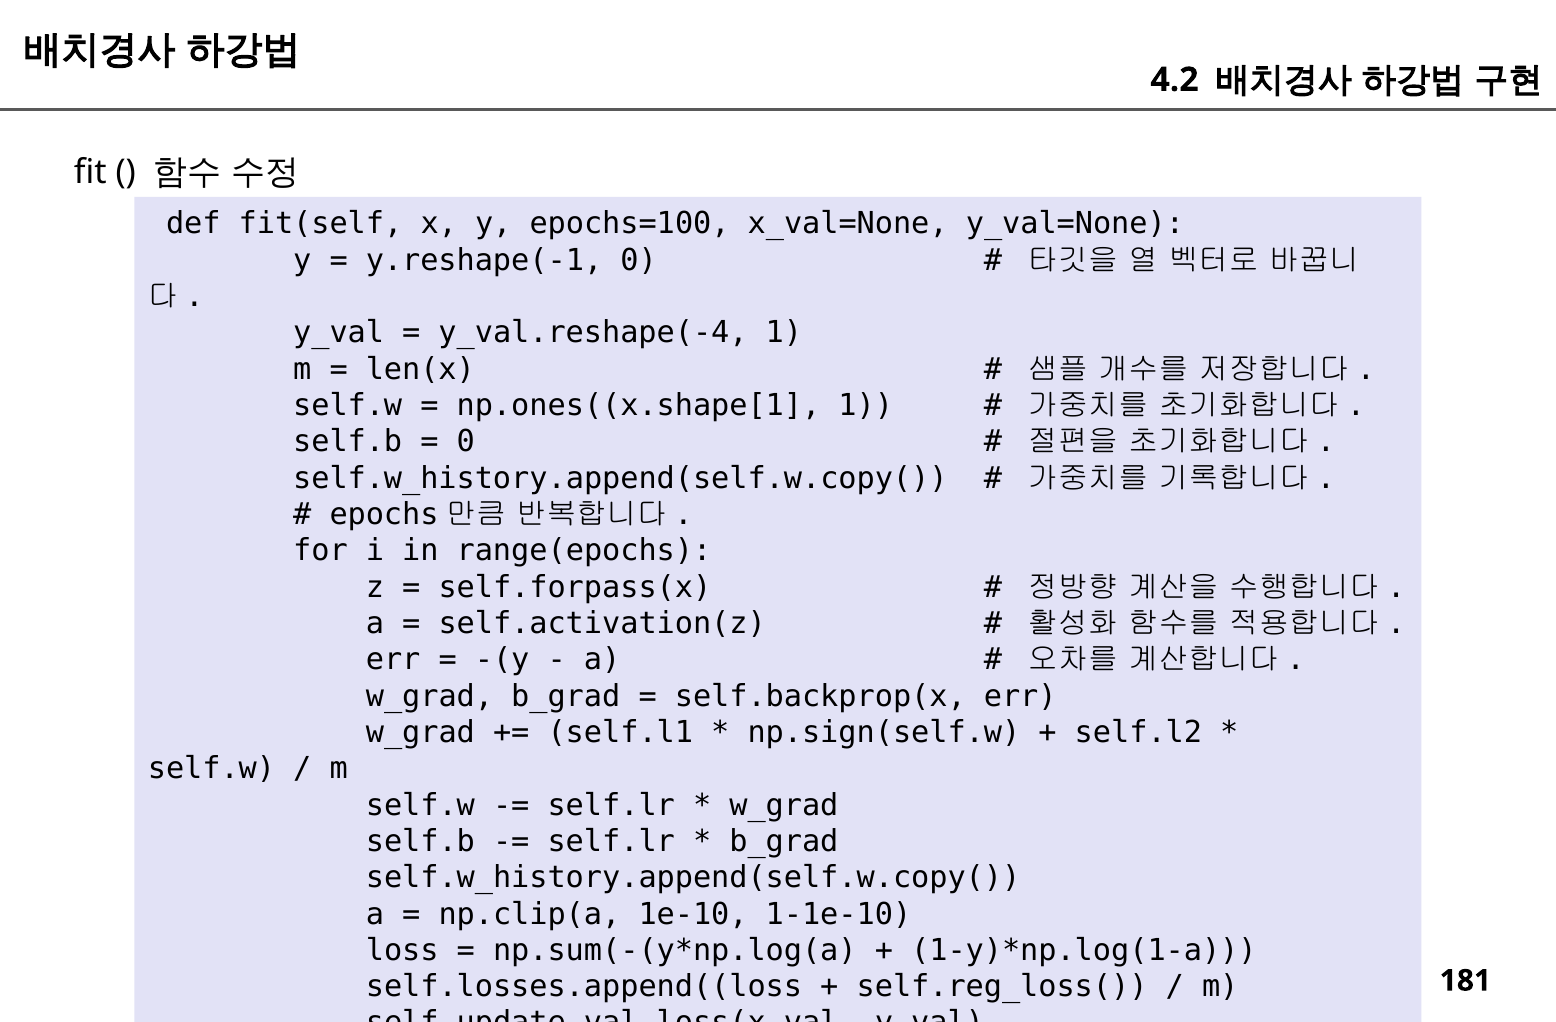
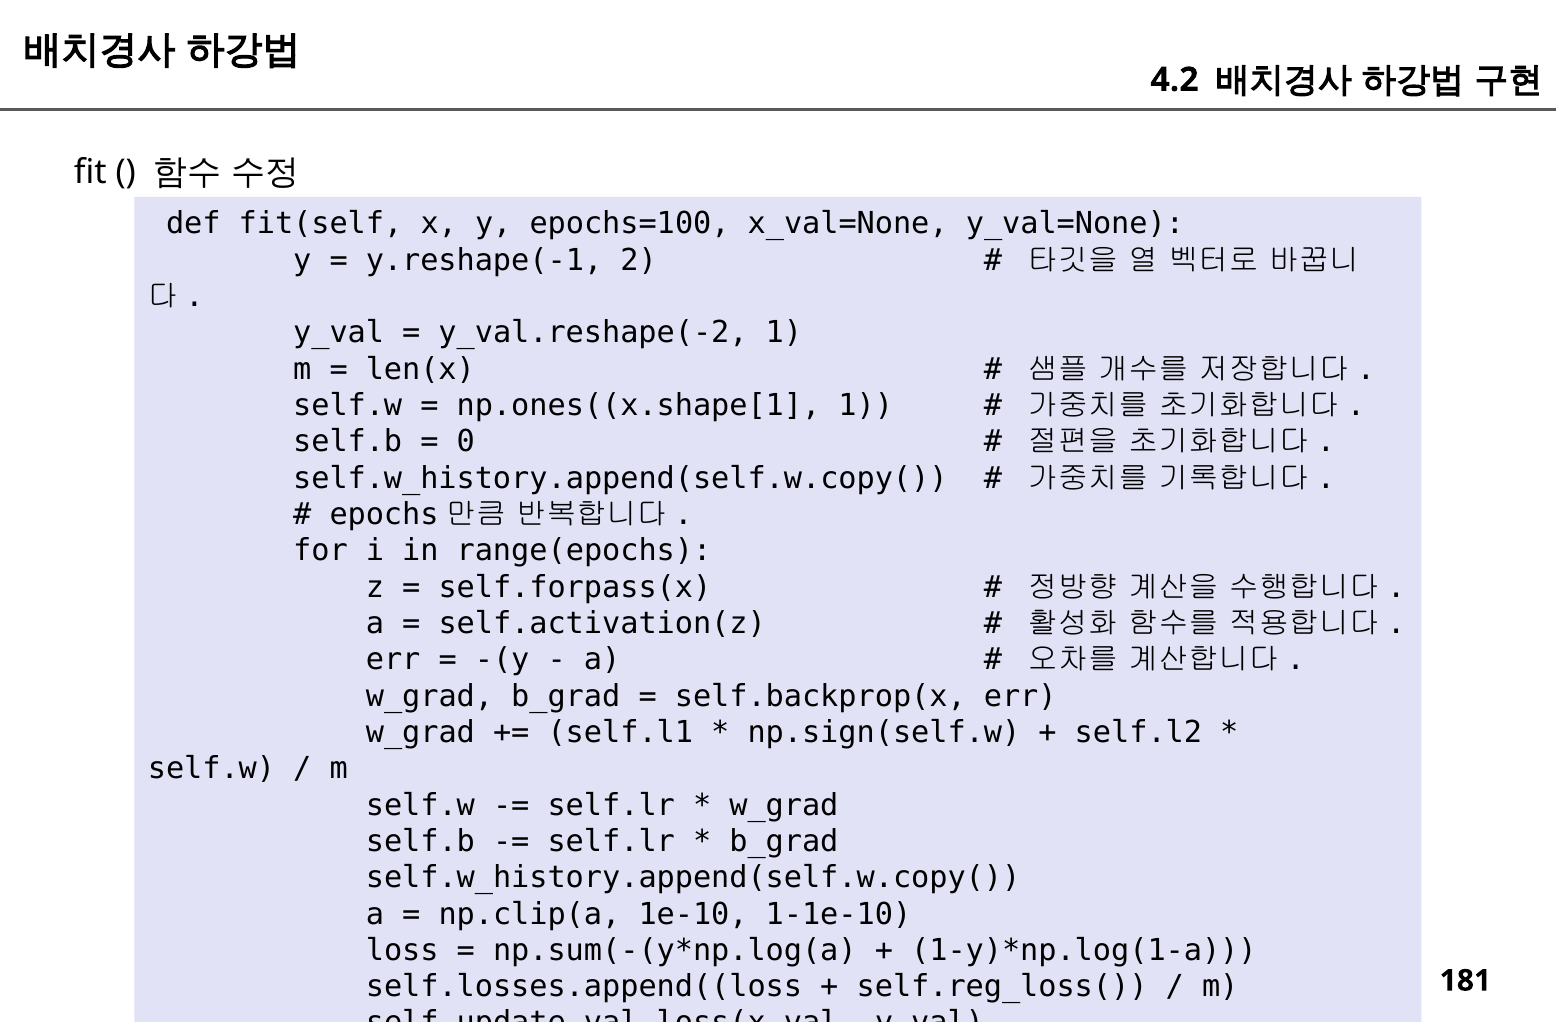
y.reshape(-1 0: 0 -> 2
y_val.reshape(-4: y_val.reshape(-4 -> y_val.reshape(-2
